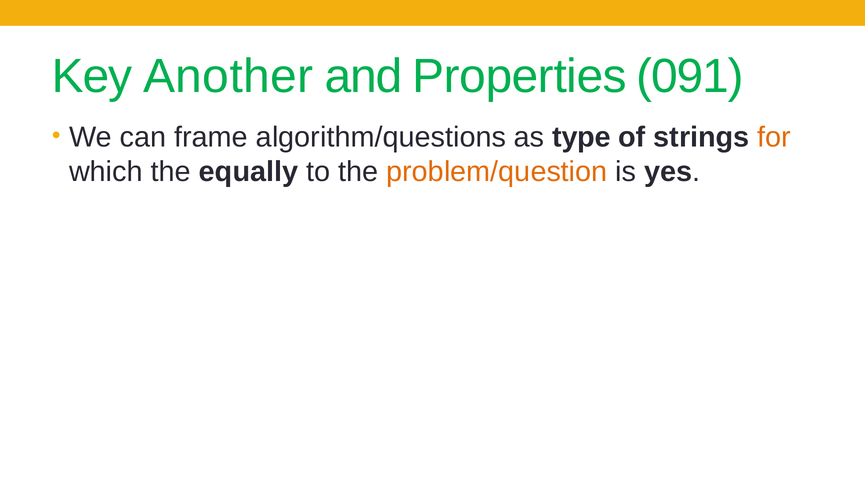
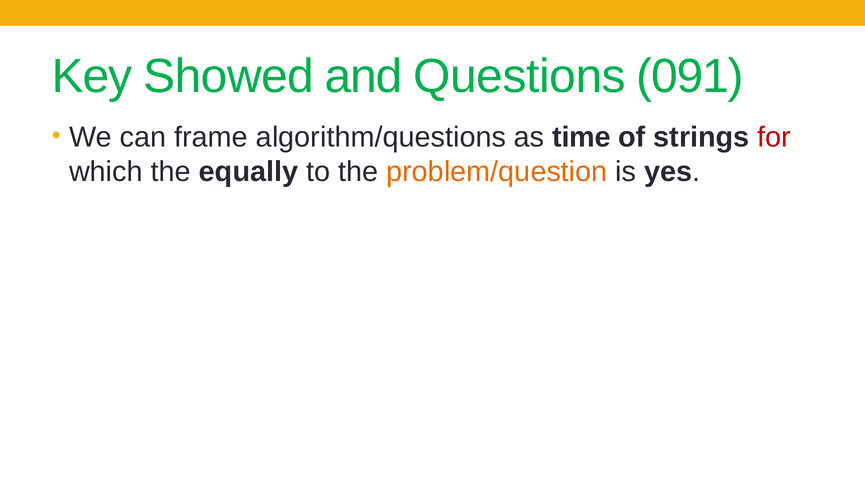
Another: Another -> Showed
Properties: Properties -> Questions
type: type -> time
for colour: orange -> red
